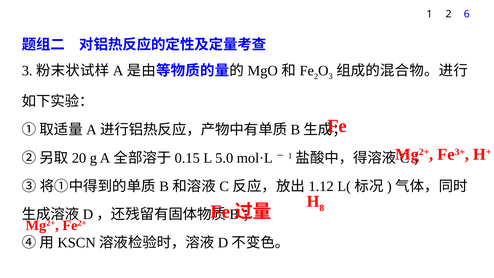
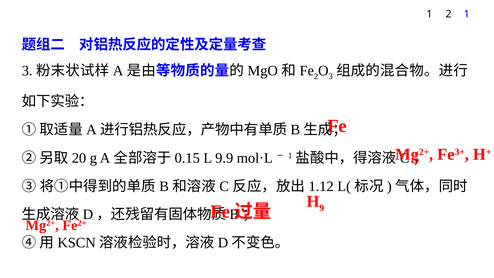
2 6: 6 -> 1
5.0: 5.0 -> 9.9
8: 8 -> 9
